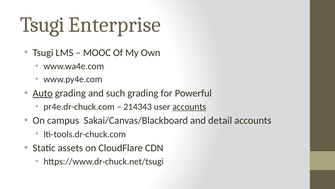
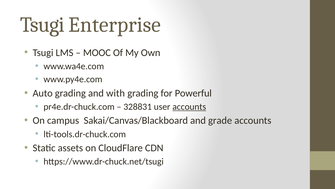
Auto underline: present -> none
such: such -> with
214343: 214343 -> 328831
detail: detail -> grade
